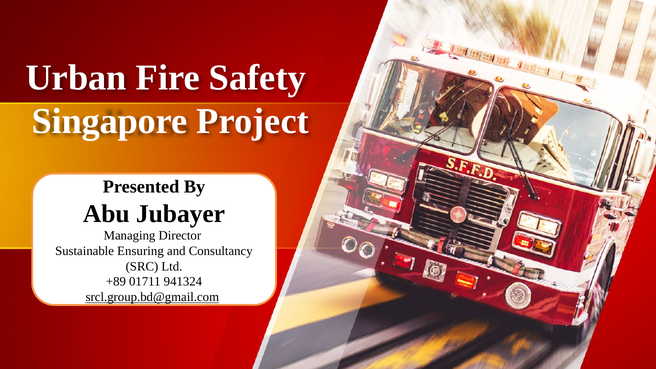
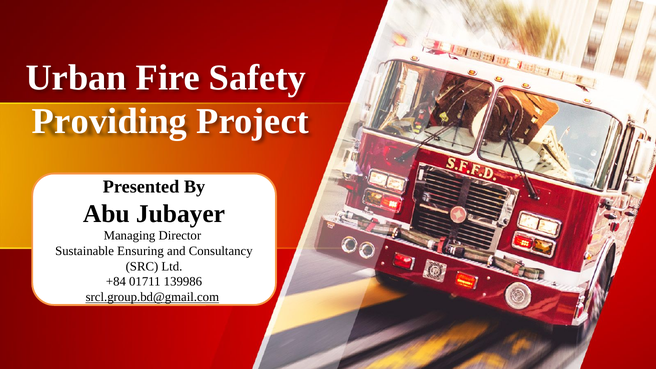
Singapore: Singapore -> Providing
+89: +89 -> +84
941324: 941324 -> 139986
